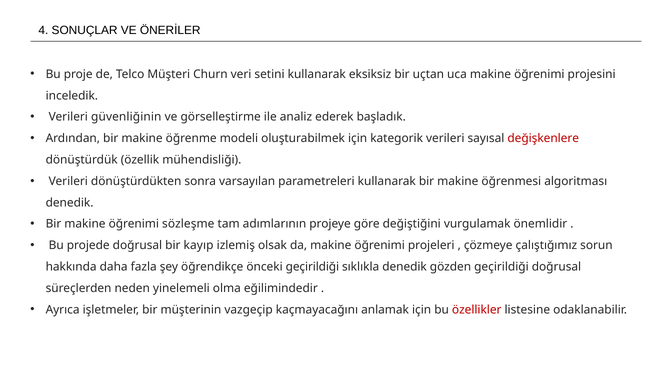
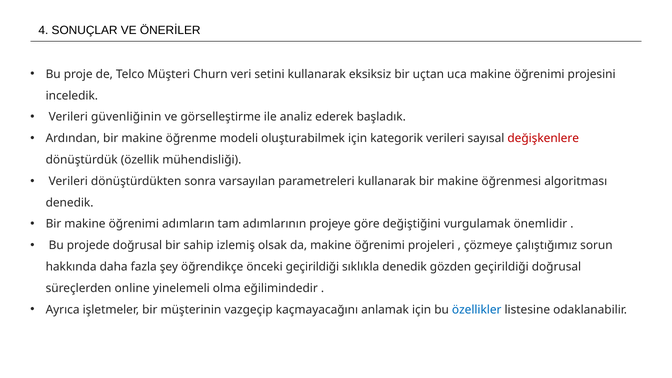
sözleşme: sözleşme -> adımların
kayıp: kayıp -> sahip
neden: neden -> online
özellikler colour: red -> blue
